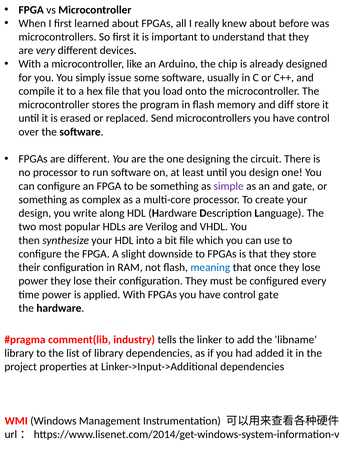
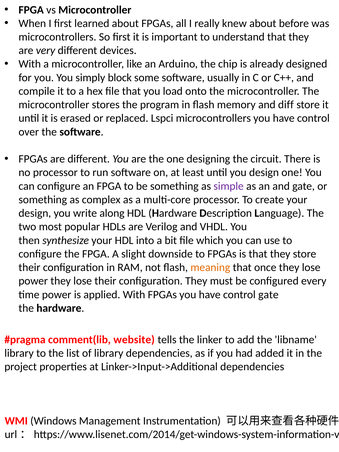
issue: issue -> block
Send: Send -> Lspci
meaning colour: blue -> orange
industry: industry -> website
